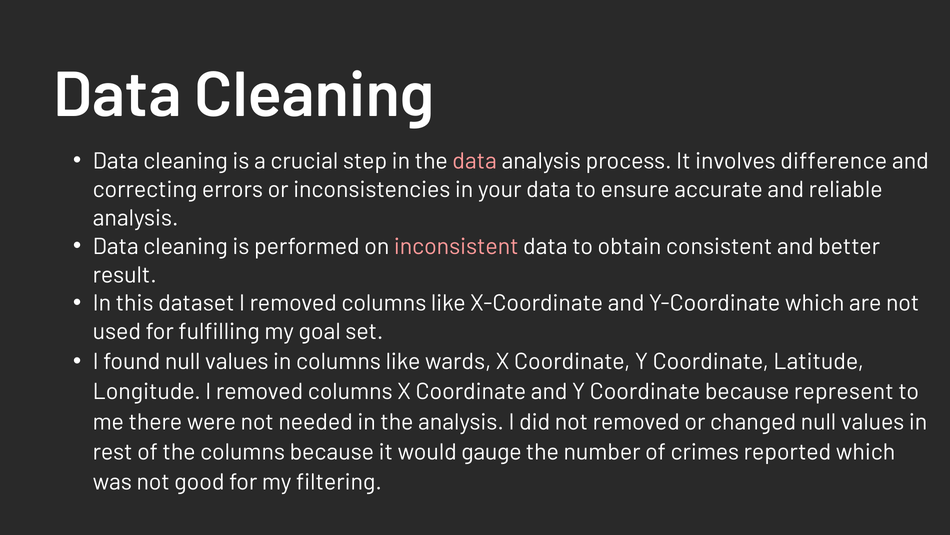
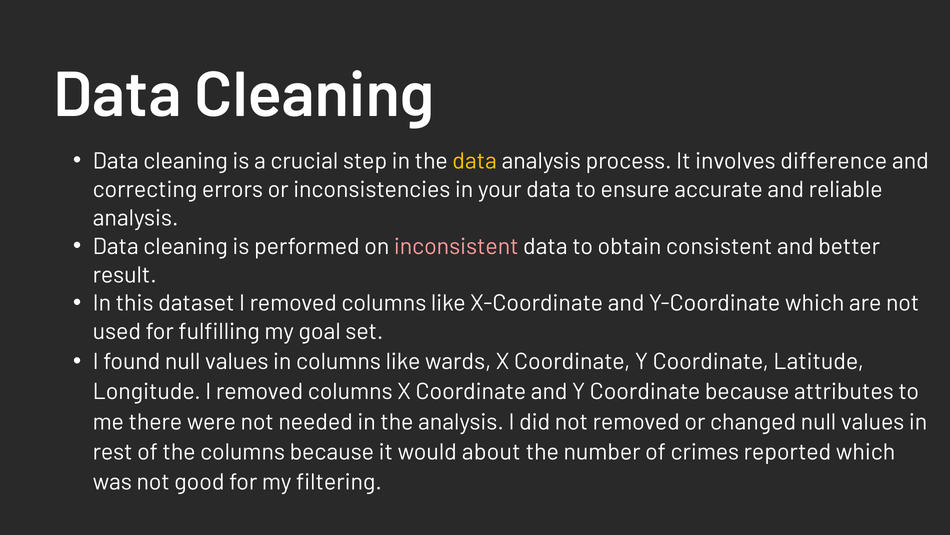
data at (475, 161) colour: pink -> yellow
represent: represent -> attributes
gauge: gauge -> about
